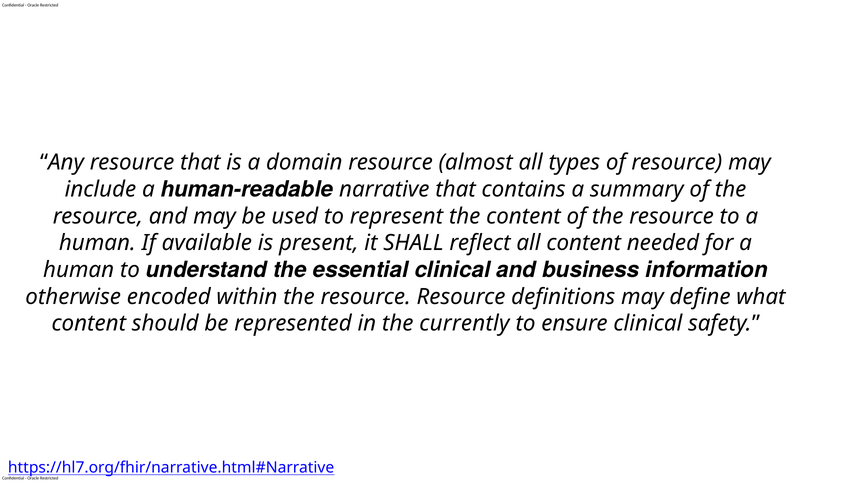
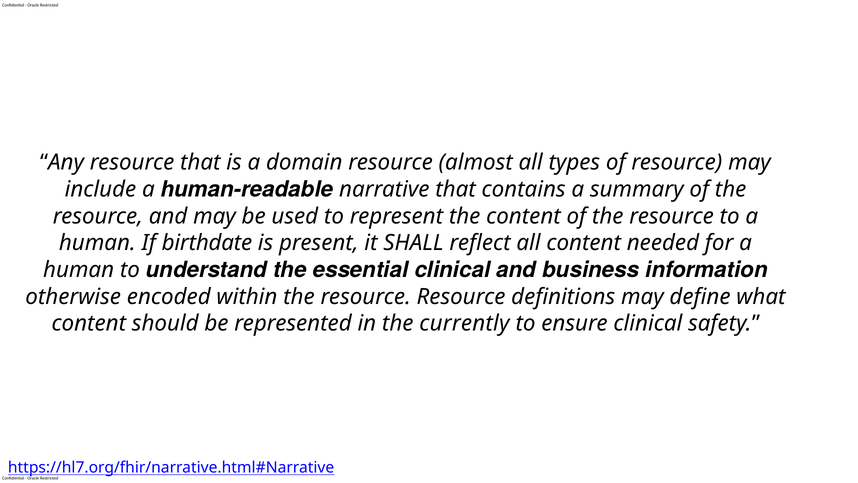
available: available -> birthdate
